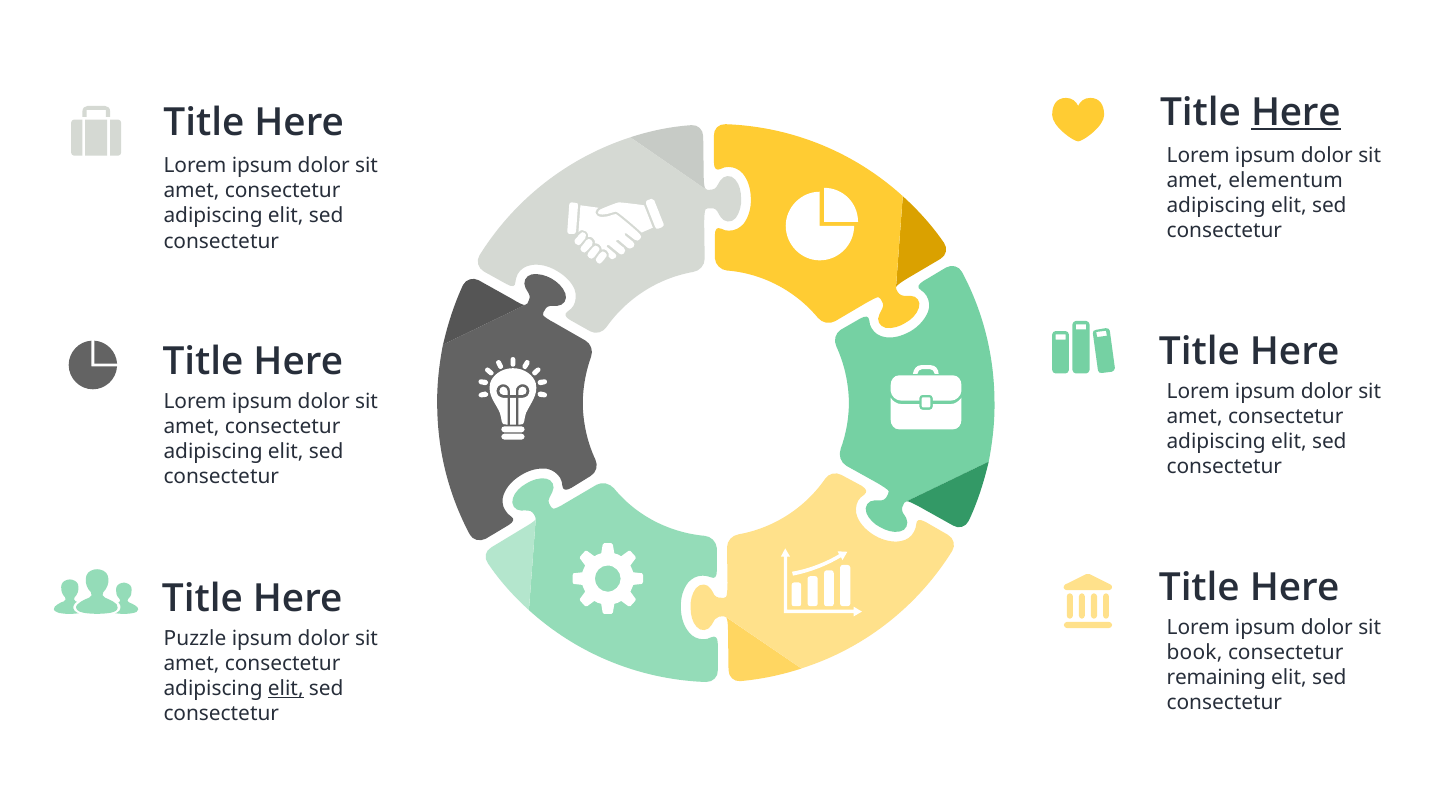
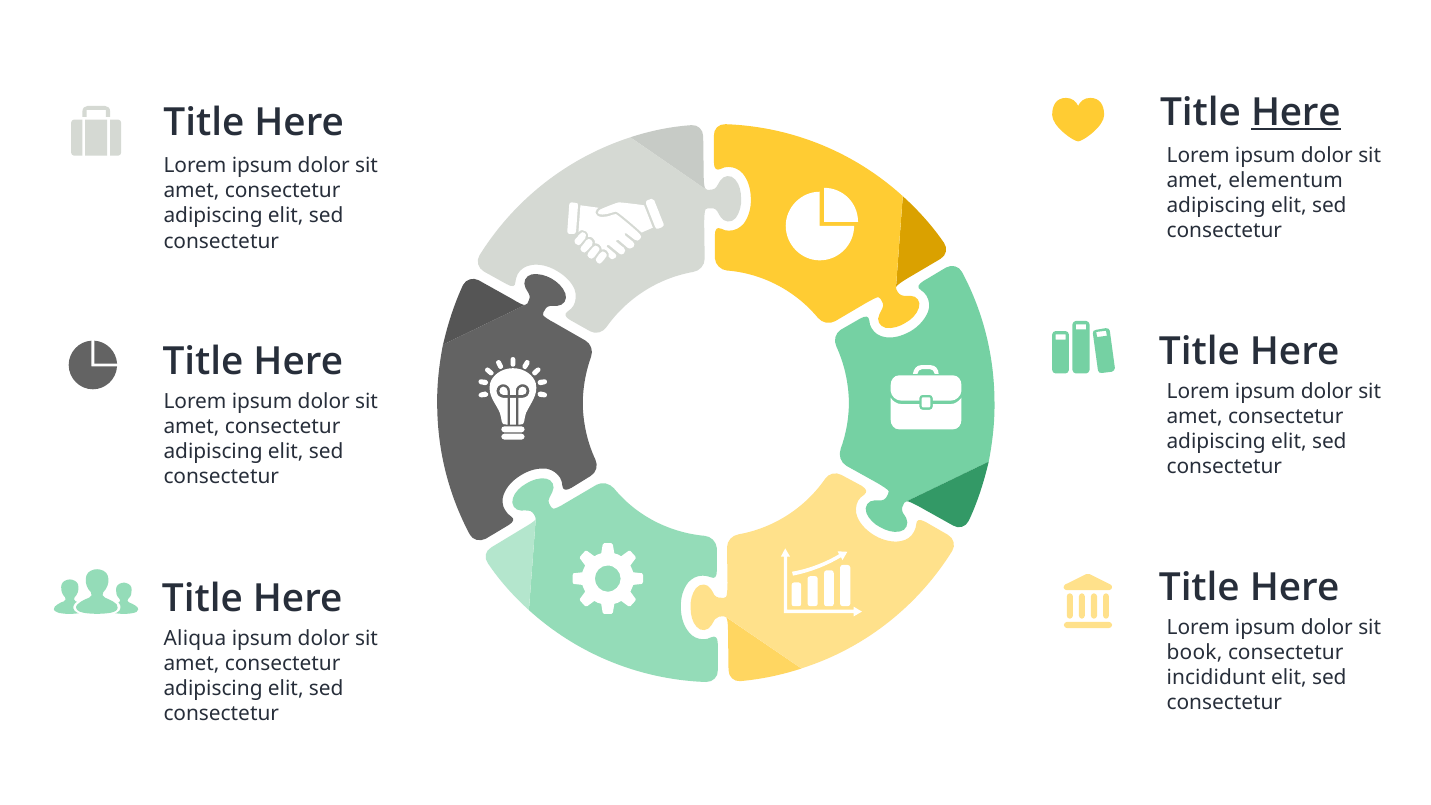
Puzzle: Puzzle -> Aliqua
remaining: remaining -> incididunt
elit at (286, 688) underline: present -> none
